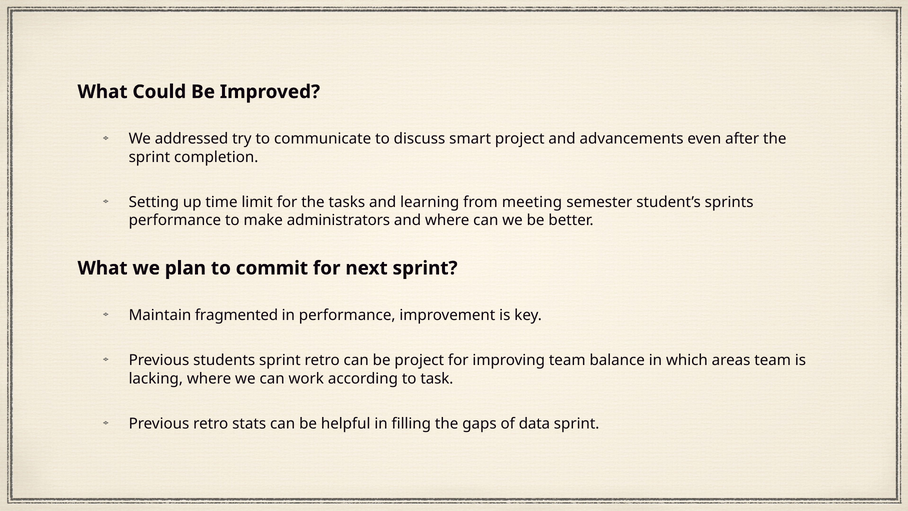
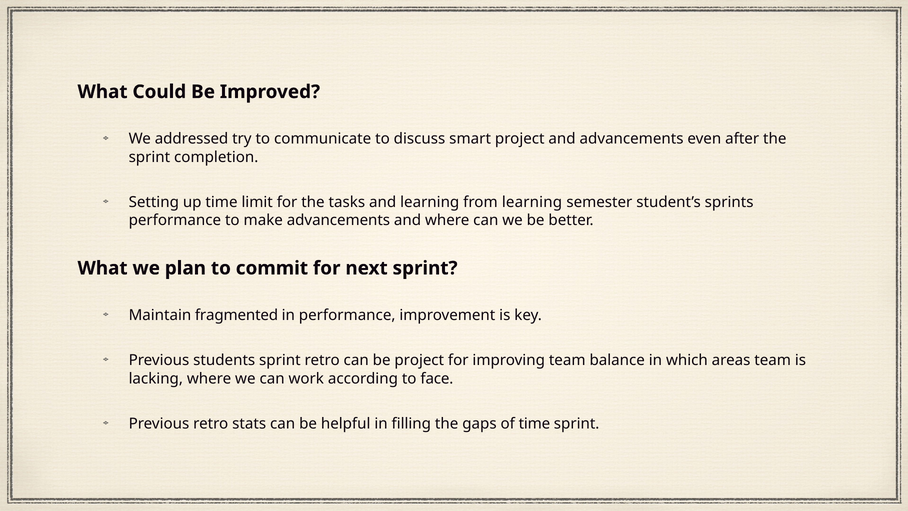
from meeting: meeting -> learning
make administrators: administrators -> advancements
task: task -> face
of data: data -> time
